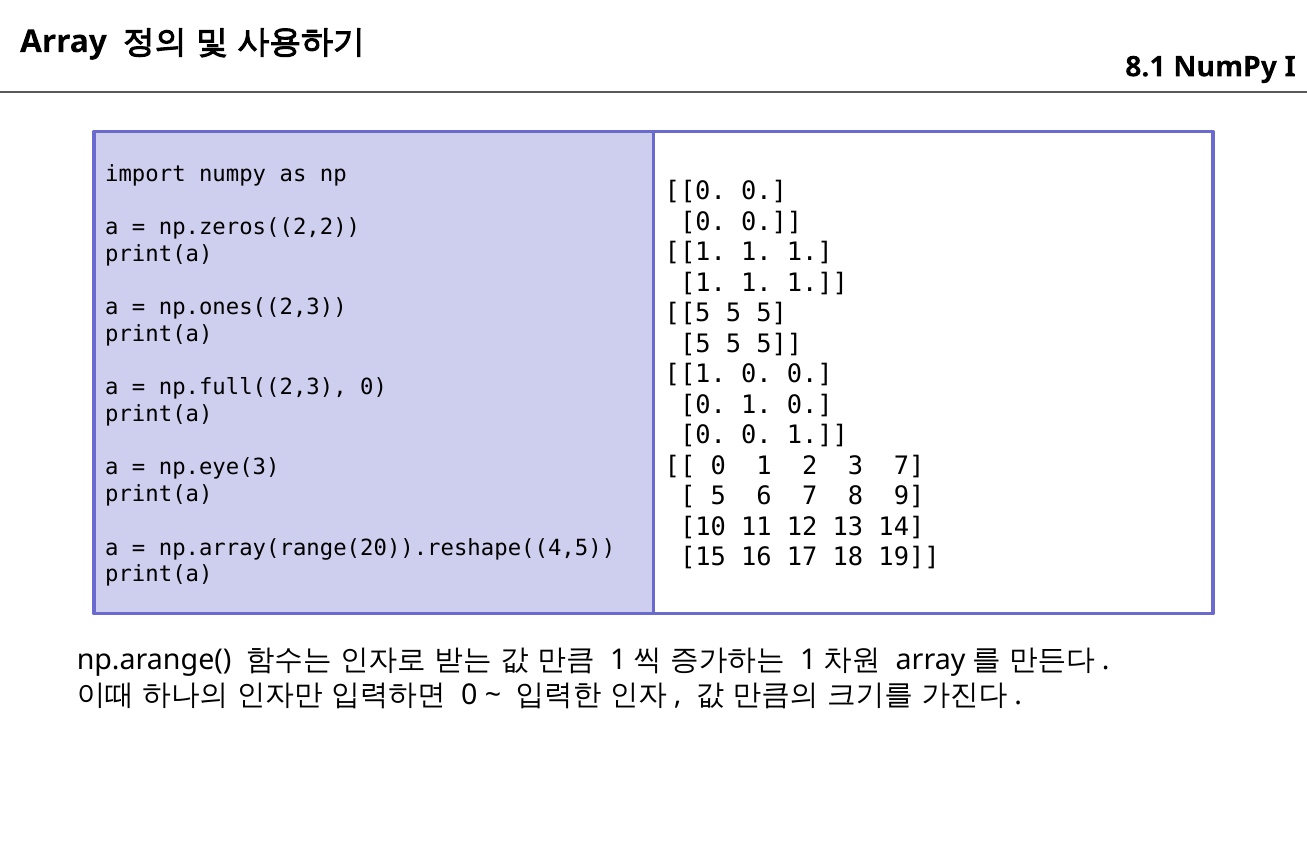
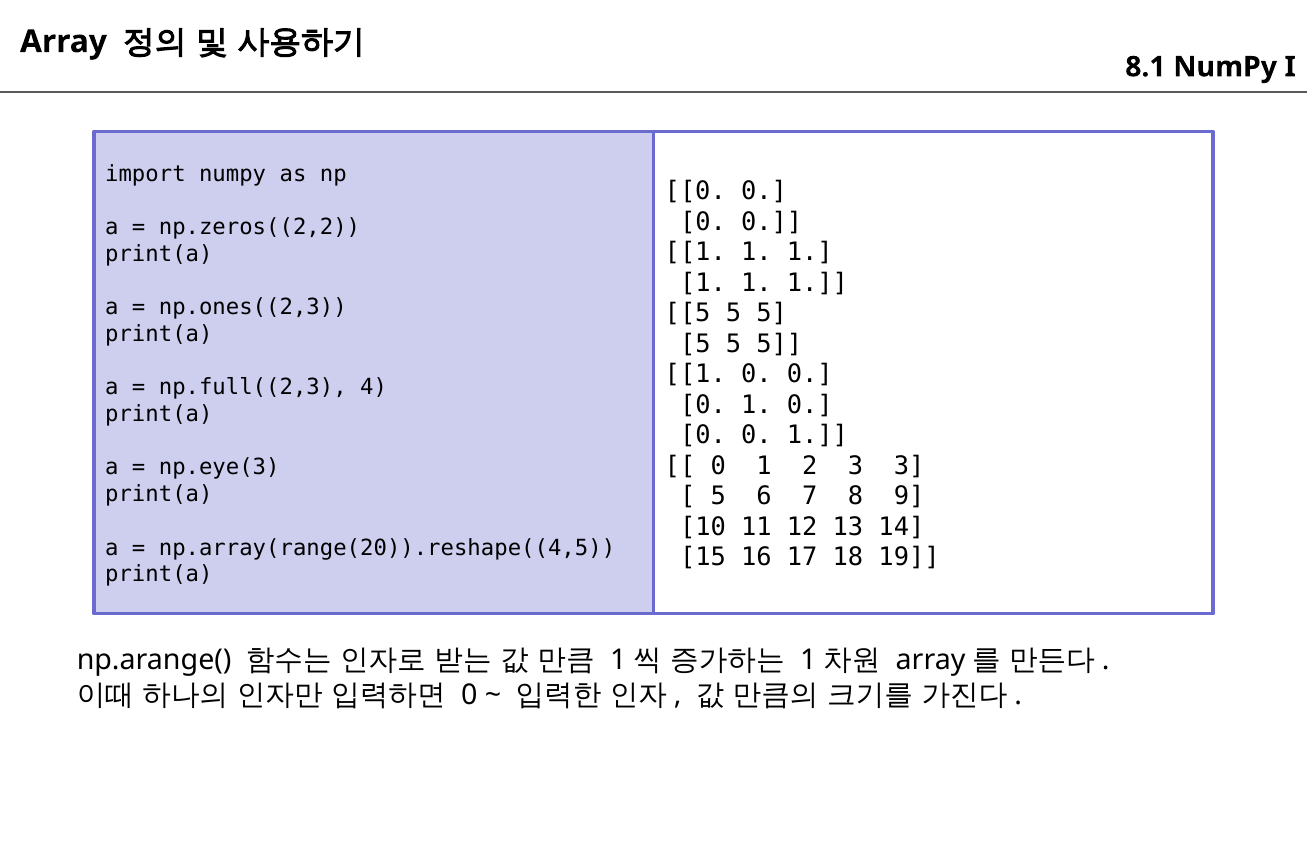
np.full((2,3 0: 0 -> 4
3 7: 7 -> 3
